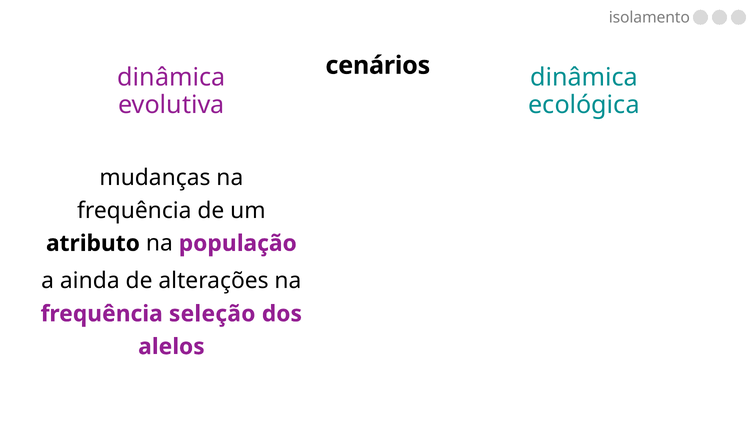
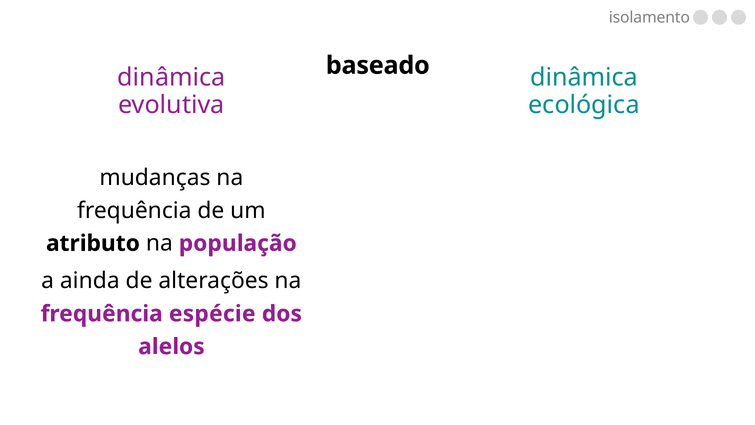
cenários: cenários -> baseado
seleção: seleção -> espécie
